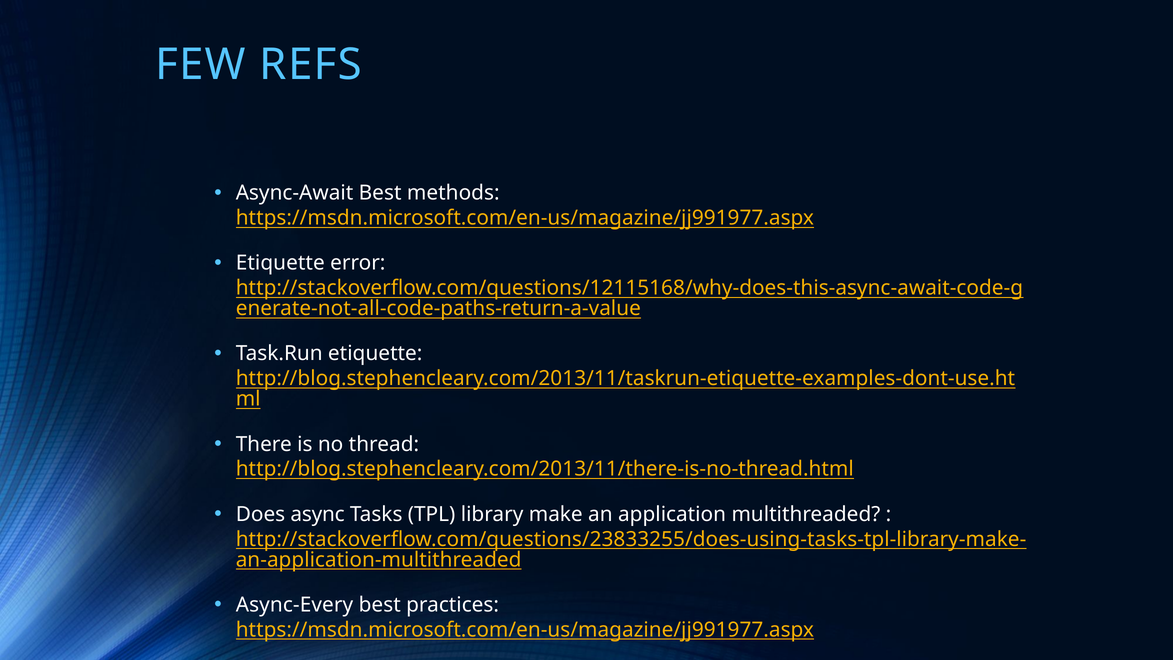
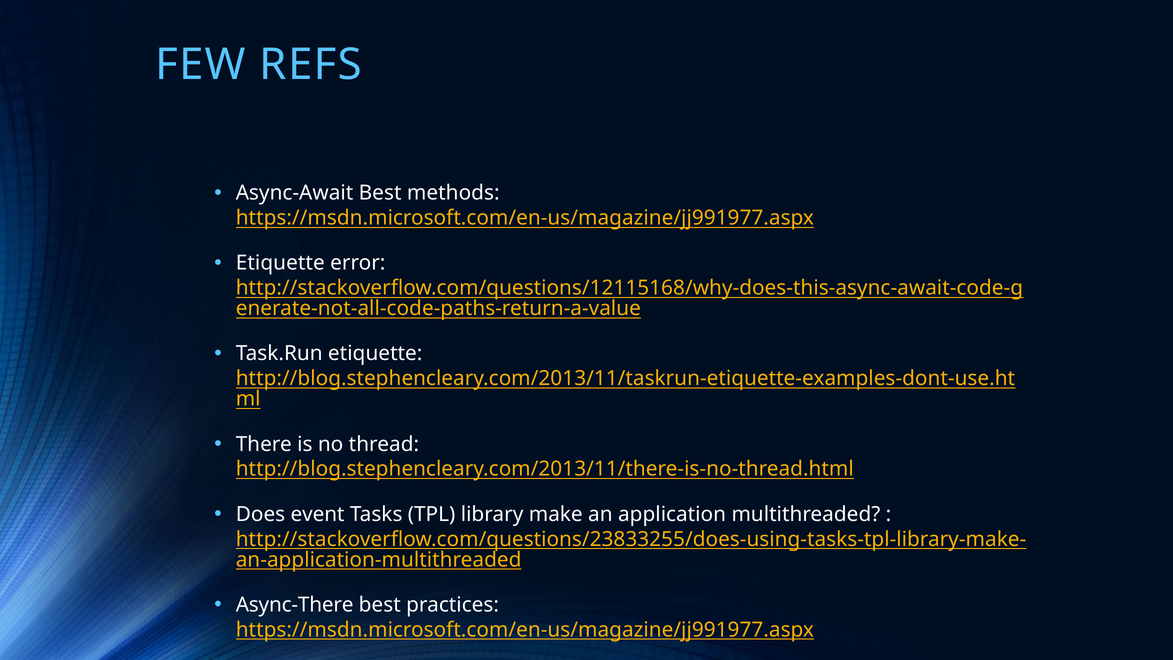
async: async -> event
Async-Every: Async-Every -> Async-There
